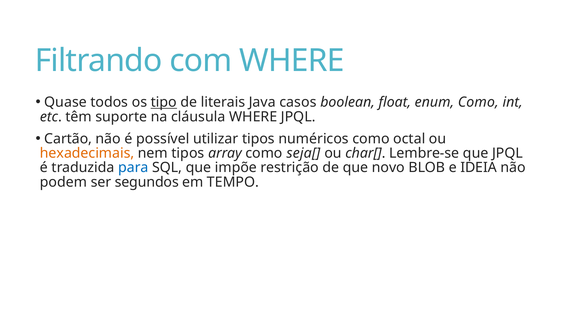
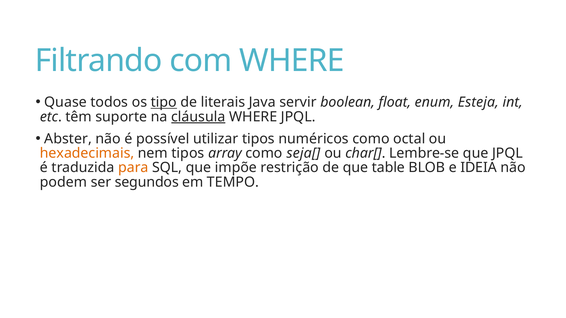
casos: casos -> servir
enum Como: Como -> Esteja
cláusula underline: none -> present
Cartão: Cartão -> Abster
para colour: blue -> orange
novo: novo -> table
